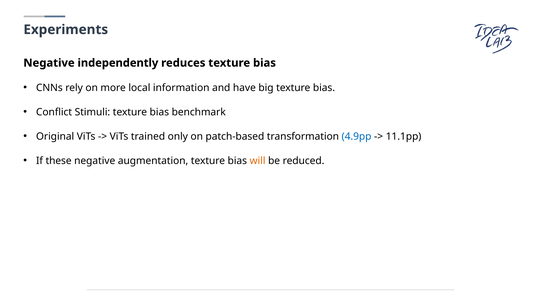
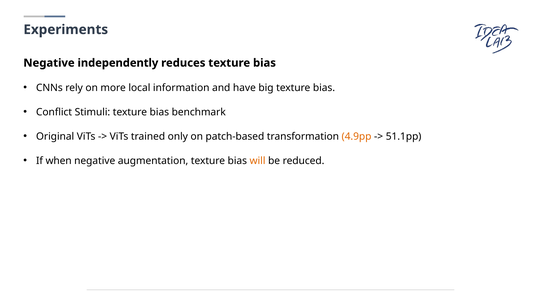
4.9pp colour: blue -> orange
11.1pp: 11.1pp -> 51.1pp
these: these -> when
